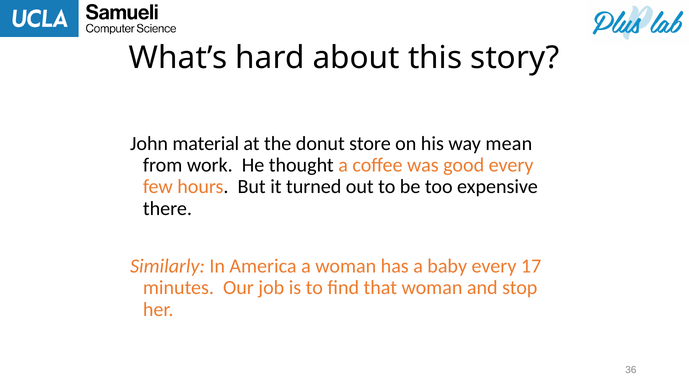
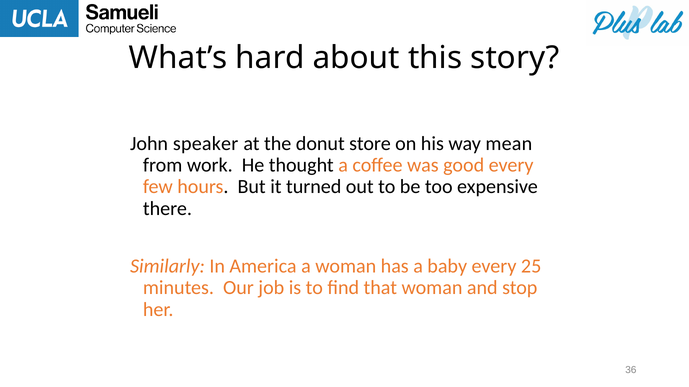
material: material -> speaker
17: 17 -> 25
